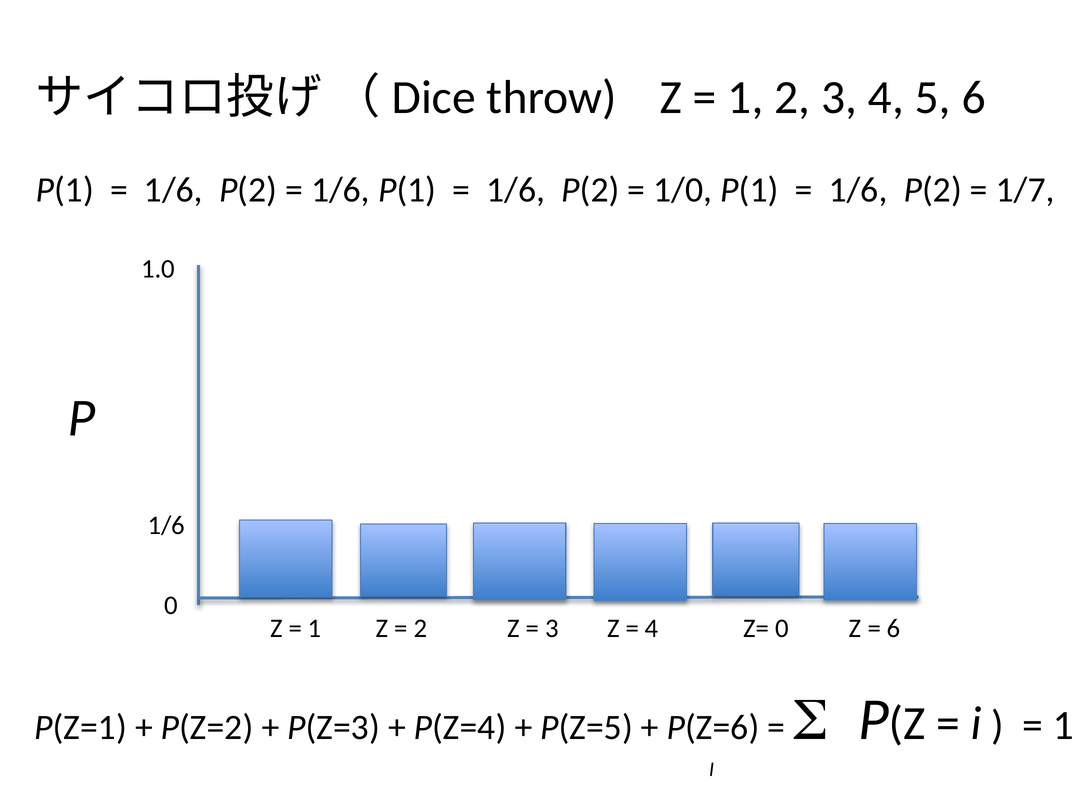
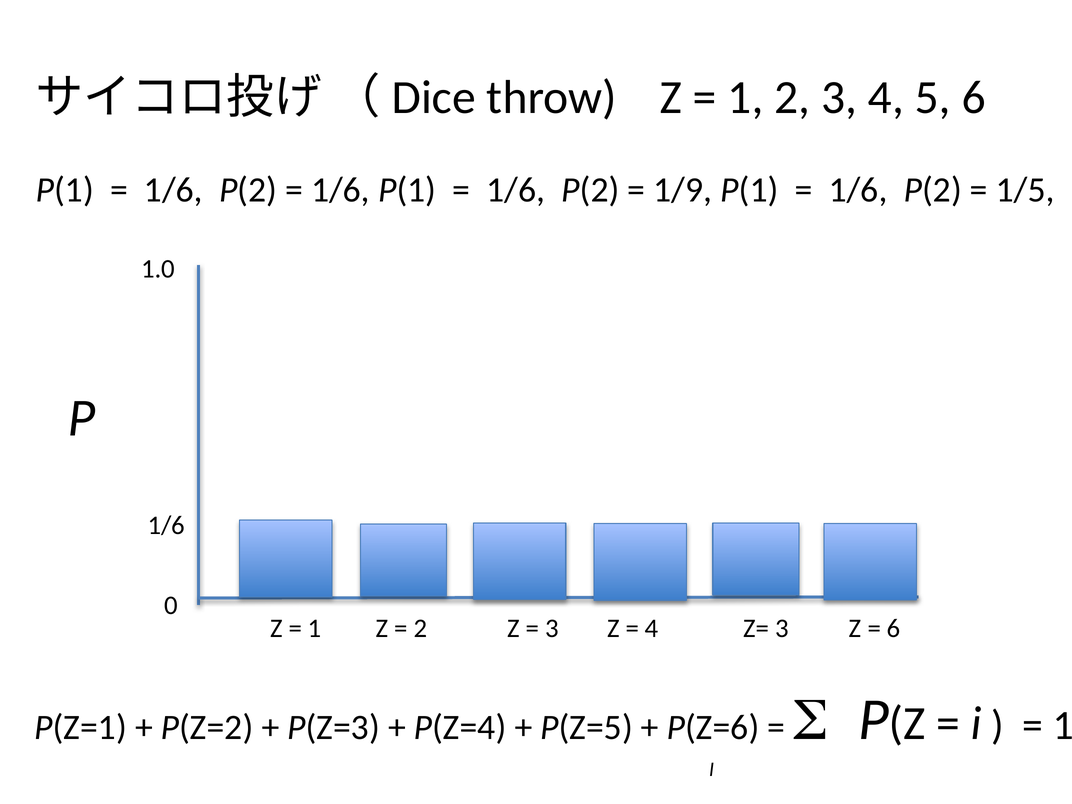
1/0: 1/0 -> 1/9
1/7: 1/7 -> 1/5
Z= 0: 0 -> 3
